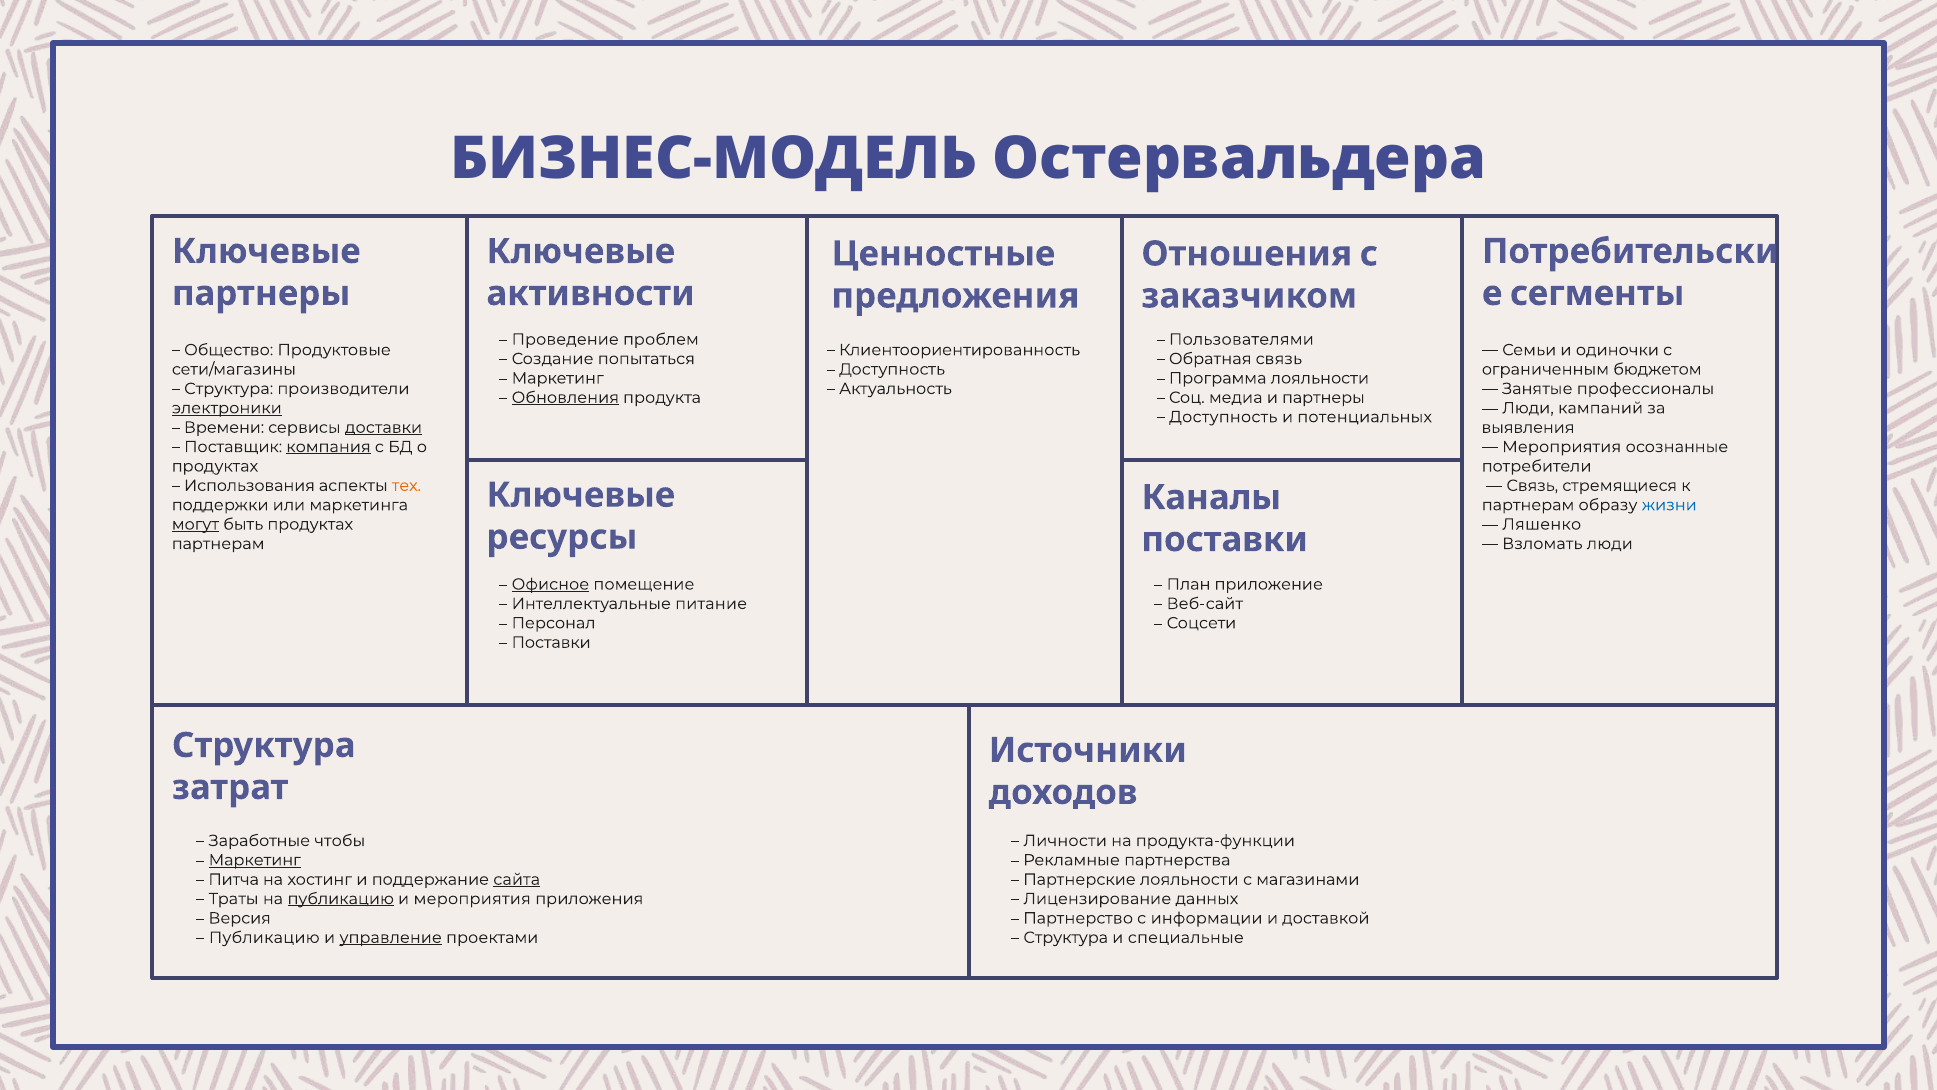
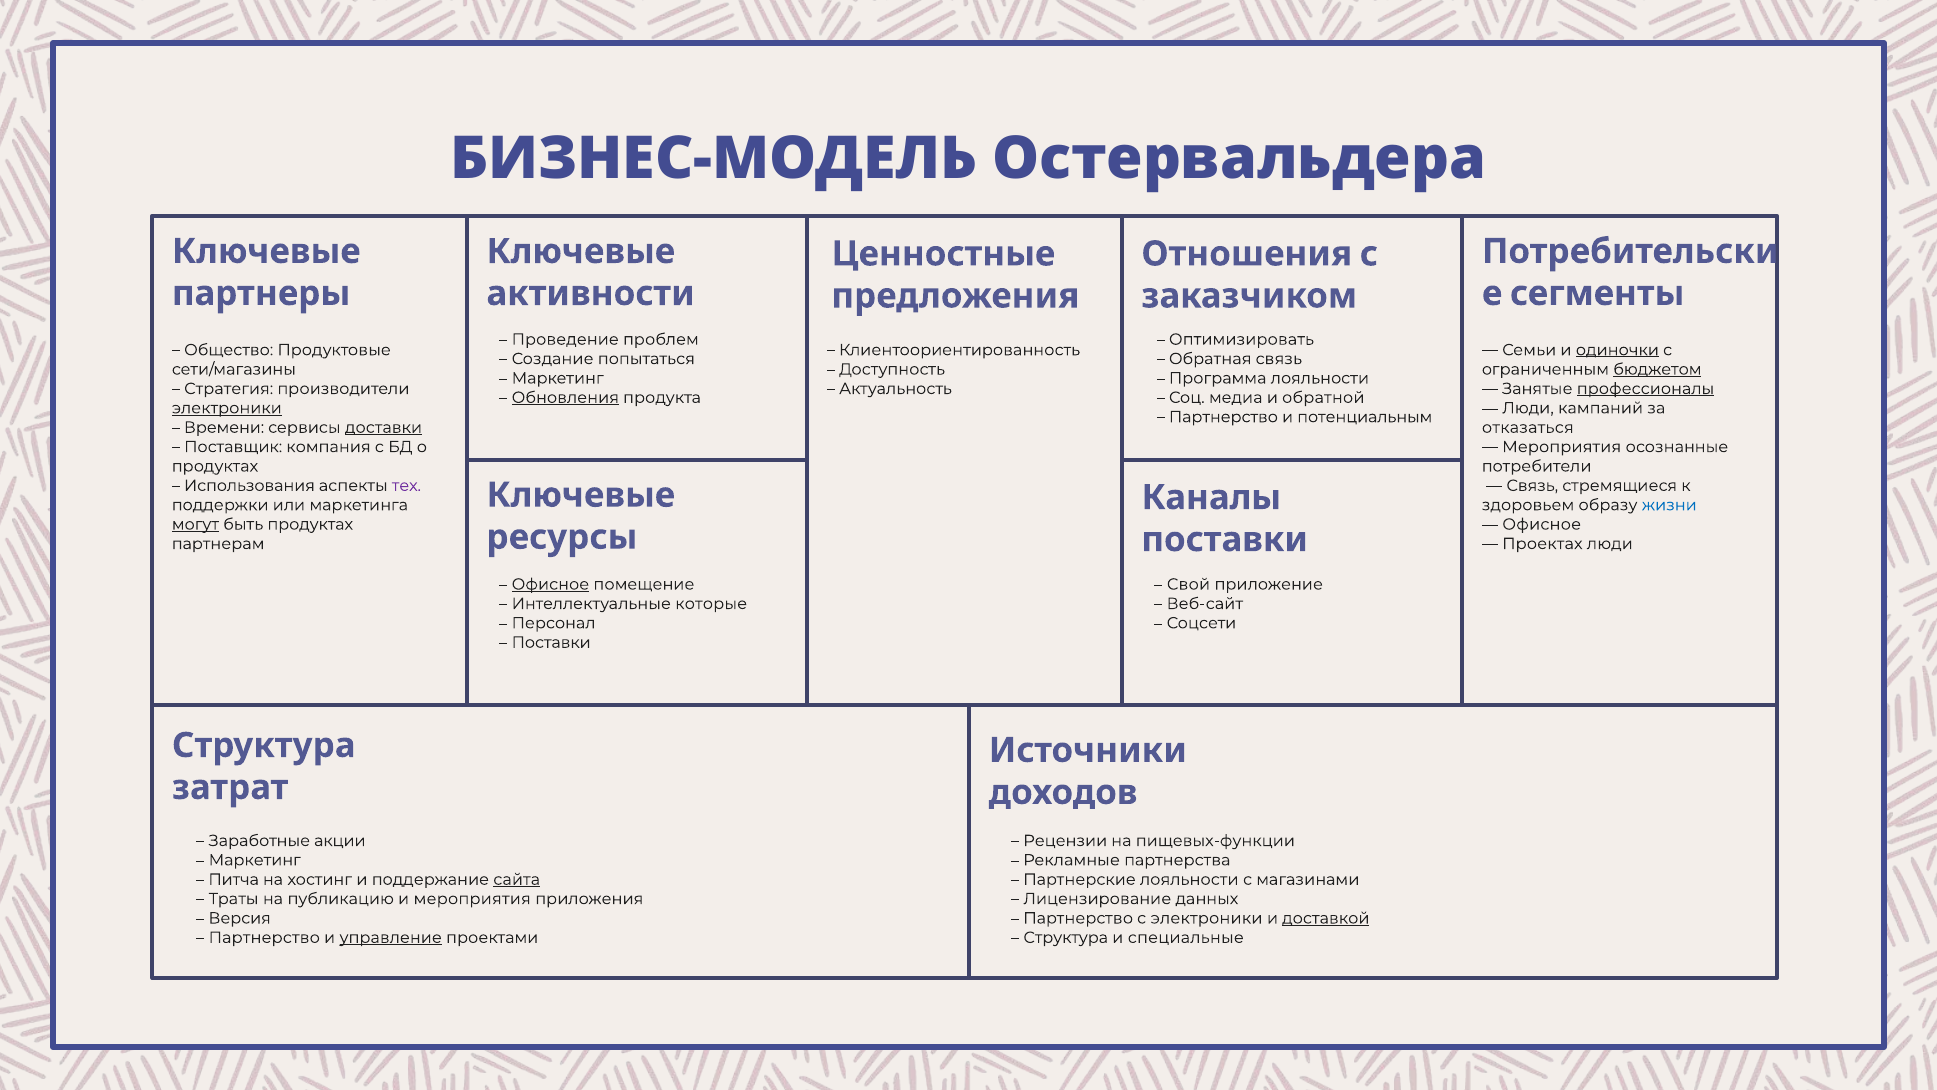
Пользователями: Пользователями -> Оптимизировать
одиночки underline: none -> present
бюджетом underline: none -> present
Структура at (229, 389): Структура -> Стратегия
профессионалы underline: none -> present
и партнеры: партнеры -> обратной
Доступность at (1223, 417): Доступность -> Партнерство
потенциальных: потенциальных -> потенциальным
выявления: выявления -> отказаться
компания underline: present -> none
тех colour: orange -> purple
партнерам at (1528, 505): партнерам -> здоровьем
Ляшенко at (1542, 524): Ляшенко -> Офисное
Взломать: Взломать -> Проектах
План: План -> Свой
питание: питание -> которые
чтобы: чтобы -> акции
Личности: Личности -> Рецензии
продукта-функции: продукта-функции -> пищевых-функции
Маркетинг at (255, 860) underline: present -> none
публикацию at (341, 898) underline: present -> none
с информации: информации -> электроники
доставкой underline: none -> present
Публикацию at (264, 937): Публикацию -> Партнерство
